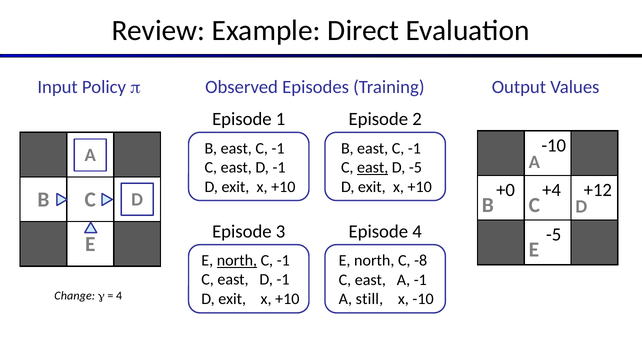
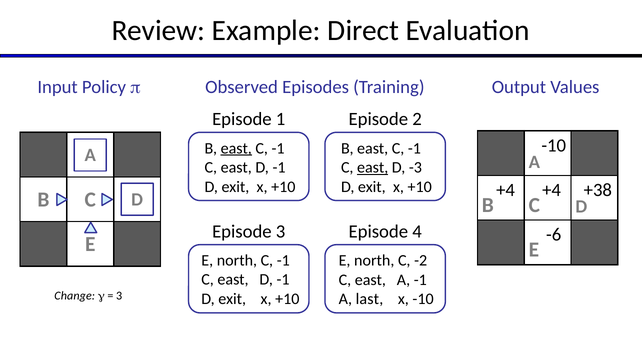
east at (236, 148) underline: none -> present
D -5: -5 -> -3
+0 at (506, 190): +0 -> +4
+12: +12 -> +38
-5 at (554, 235): -5 -> -6
north at (237, 260) underline: present -> none
-8: -8 -> -2
4 at (119, 296): 4 -> 3
still: still -> last
